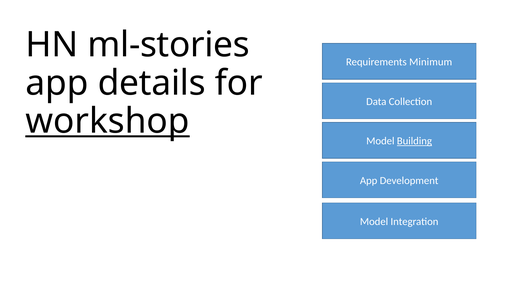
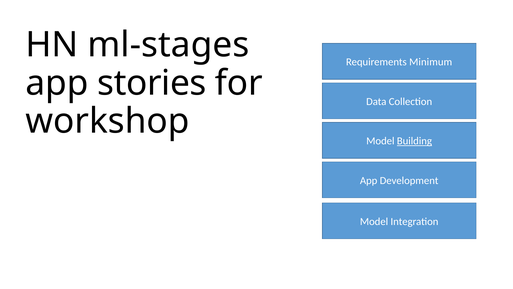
ml-stories: ml-stories -> ml-stages
details: details -> stories
workshop underline: present -> none
